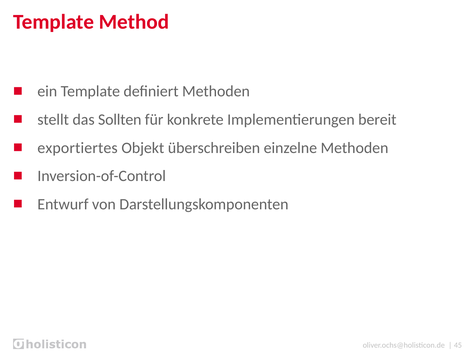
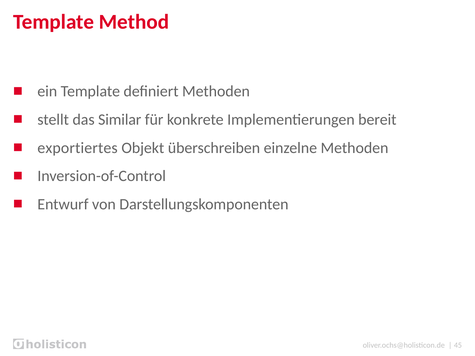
Sollten: Sollten -> Similar
